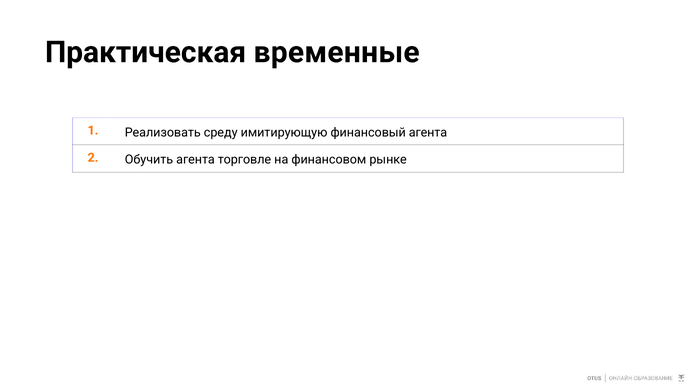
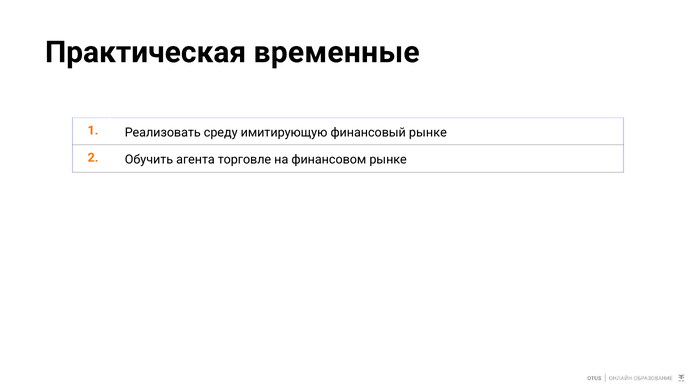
финансовый агента: агента -> рынке
